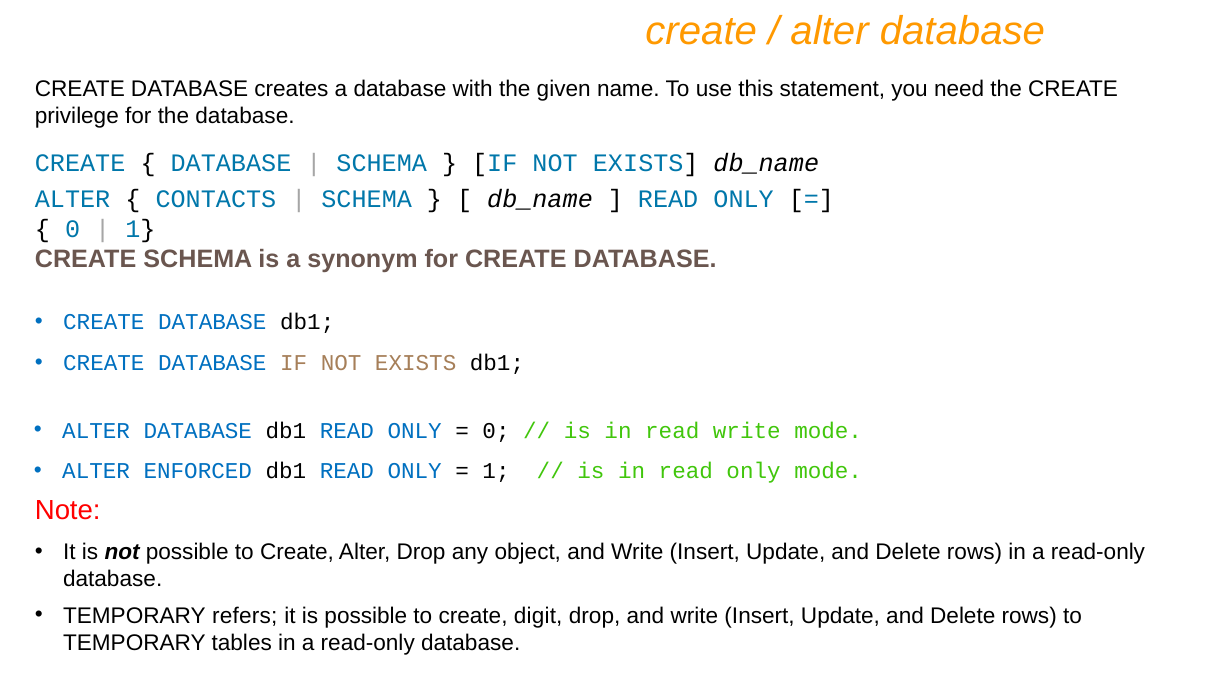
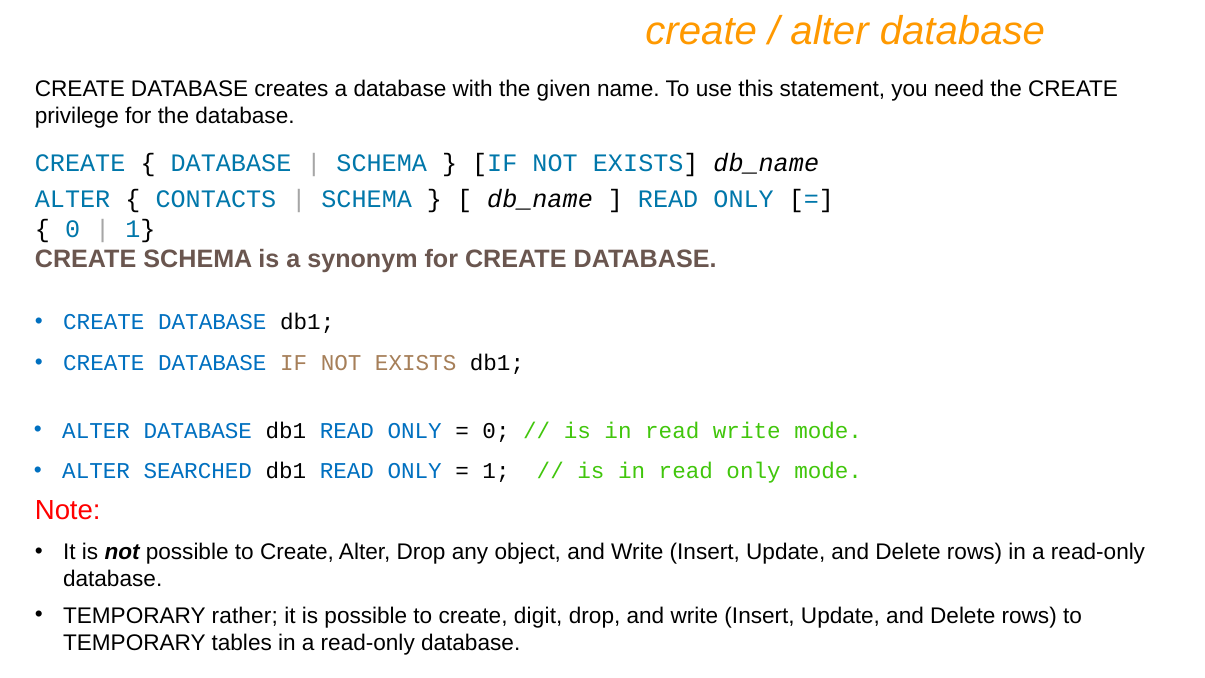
ENFORCED: ENFORCED -> SEARCHED
refers: refers -> rather
